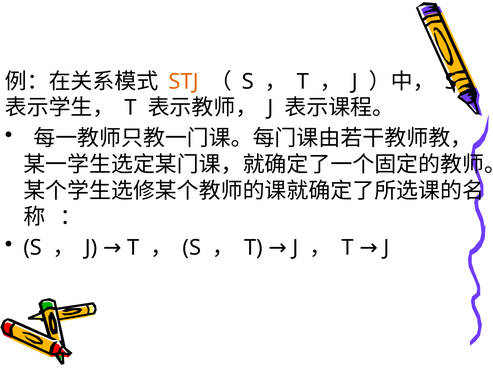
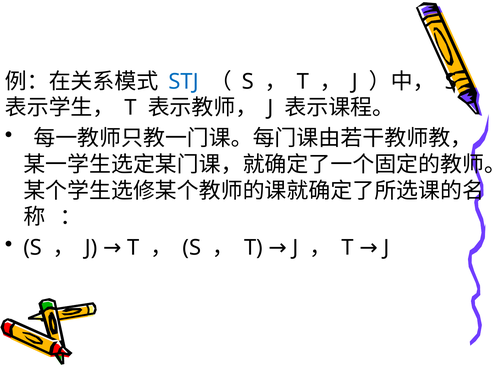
STJ colour: orange -> blue
